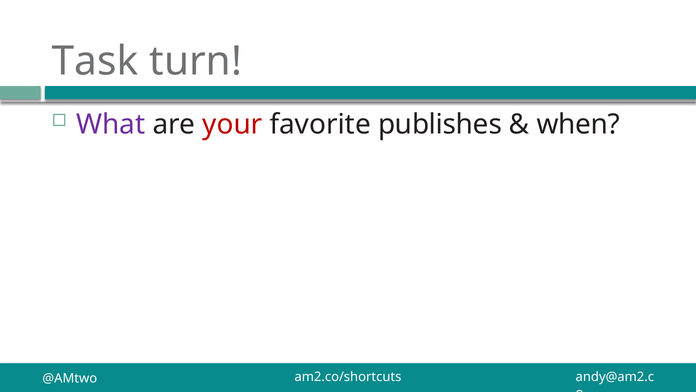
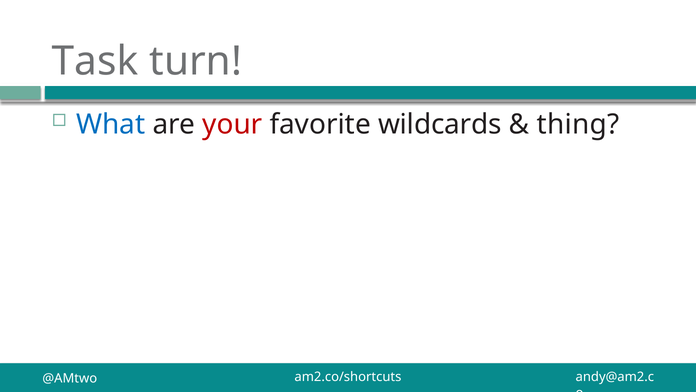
What colour: purple -> blue
publishes: publishes -> wildcards
when: when -> thing
